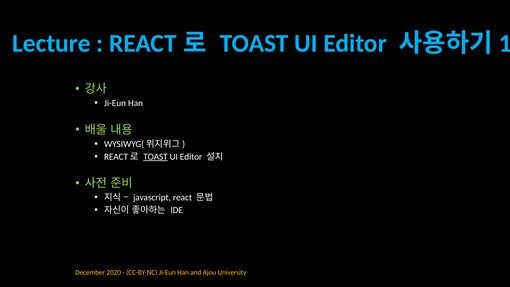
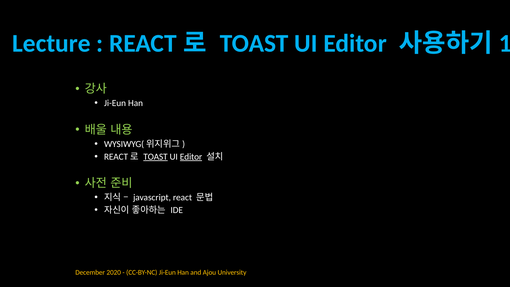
Editor at (191, 157) underline: none -> present
